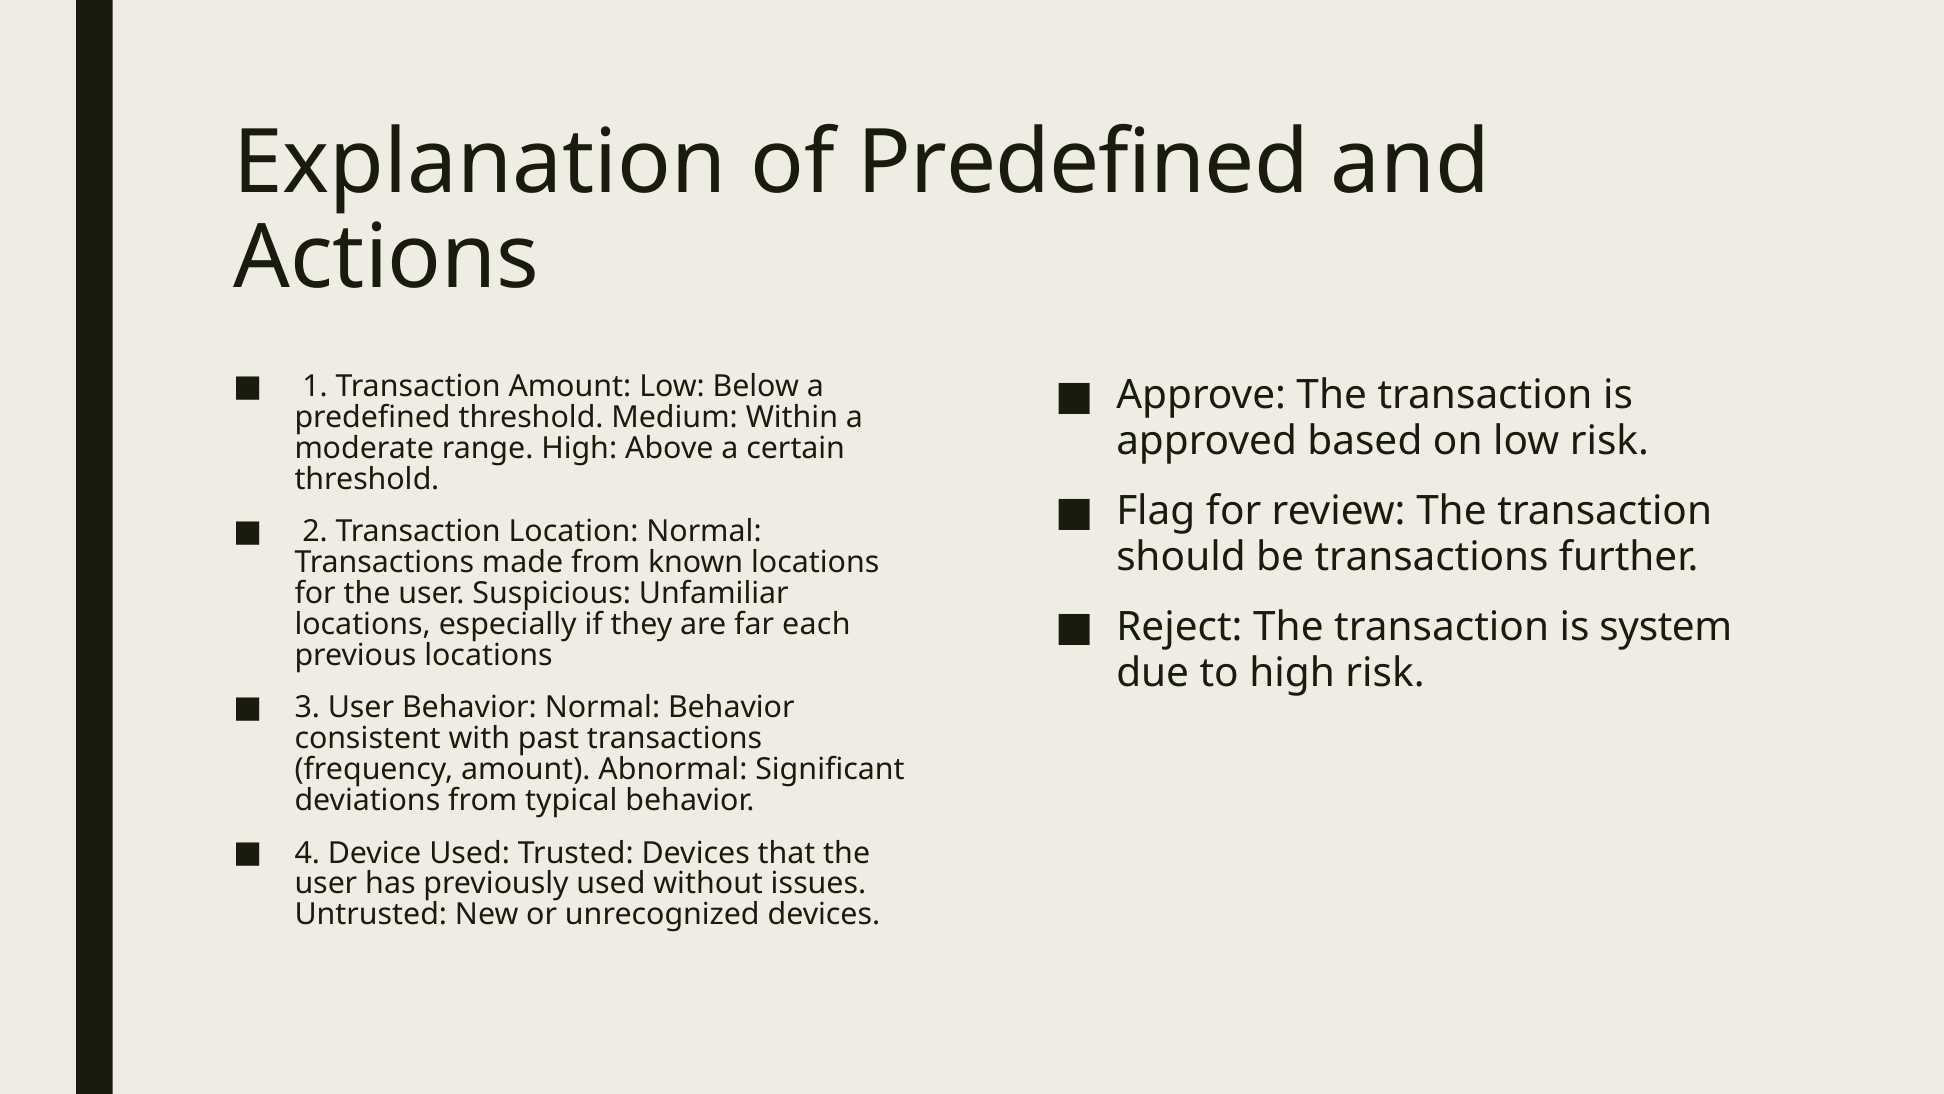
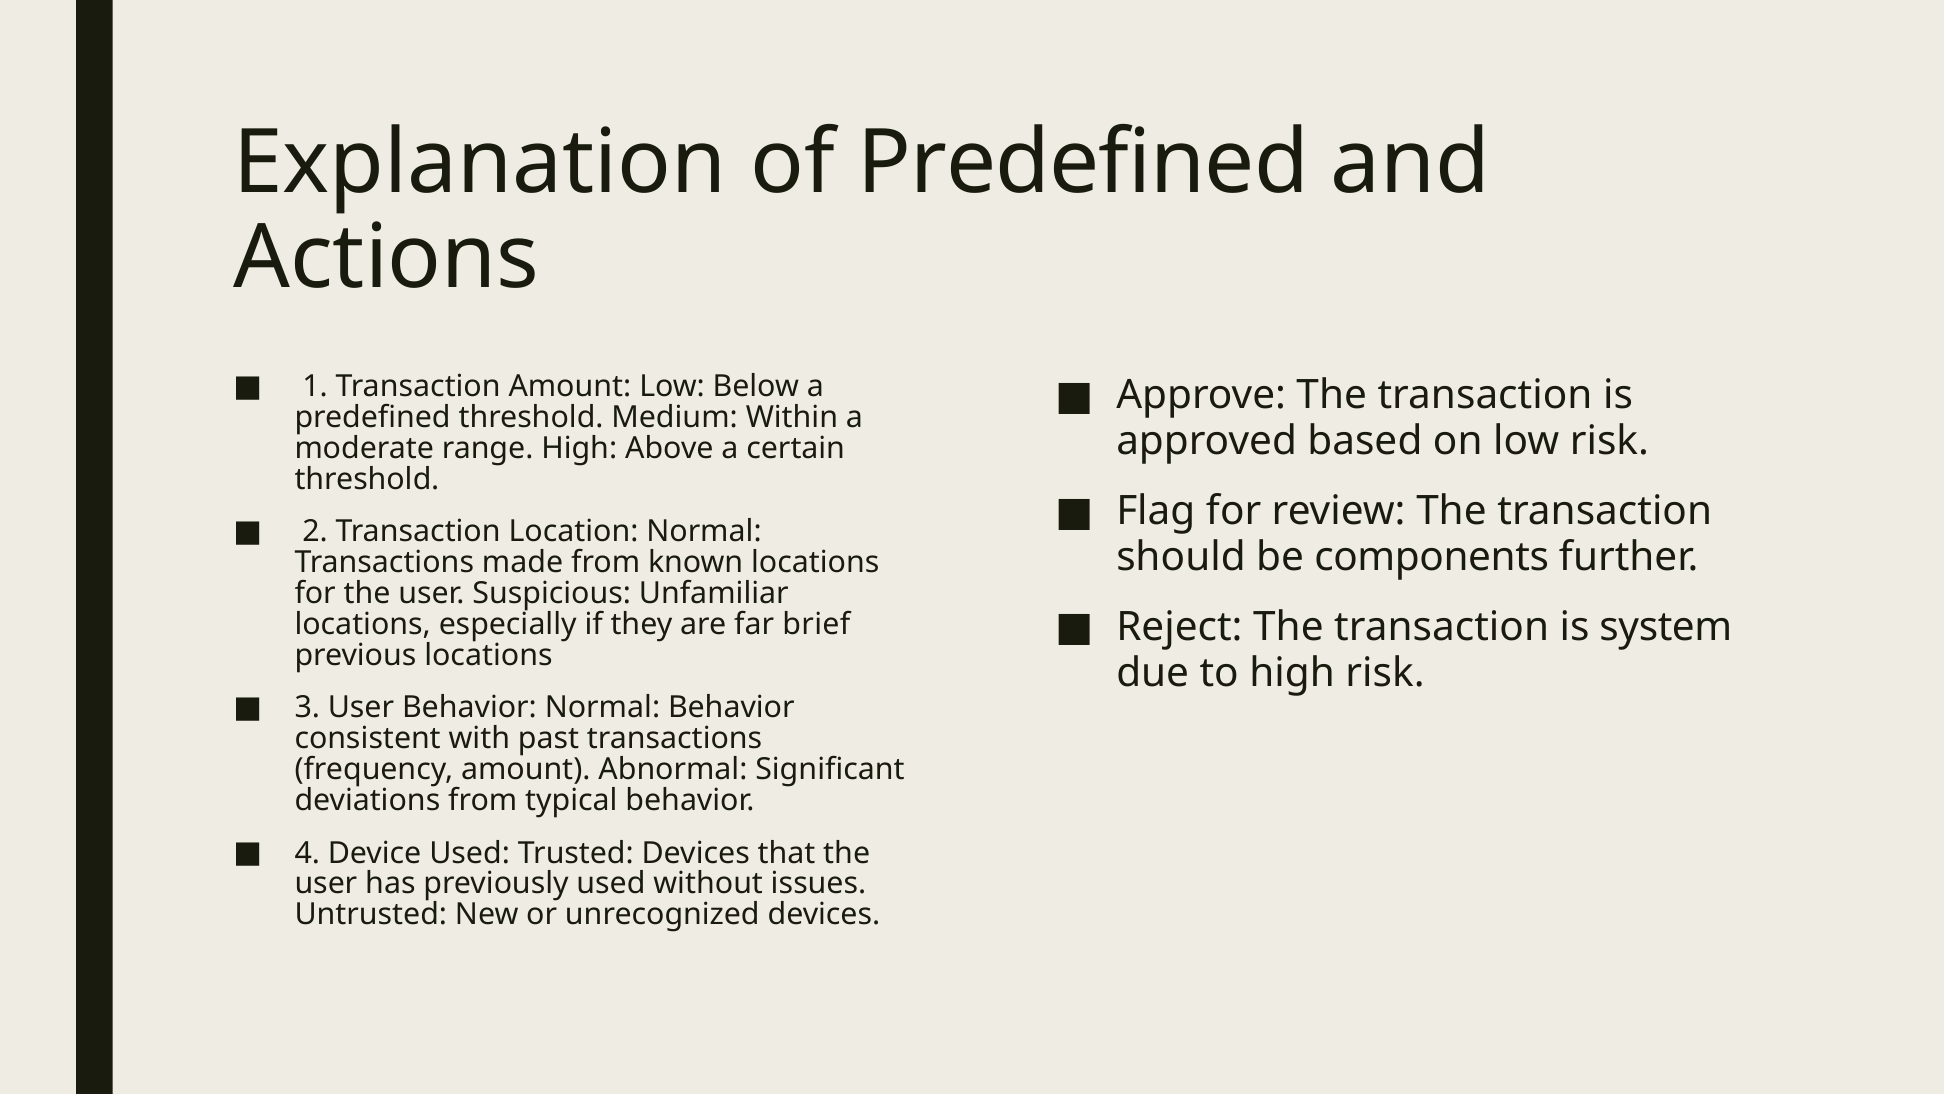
be transactions: transactions -> components
each: each -> brief
